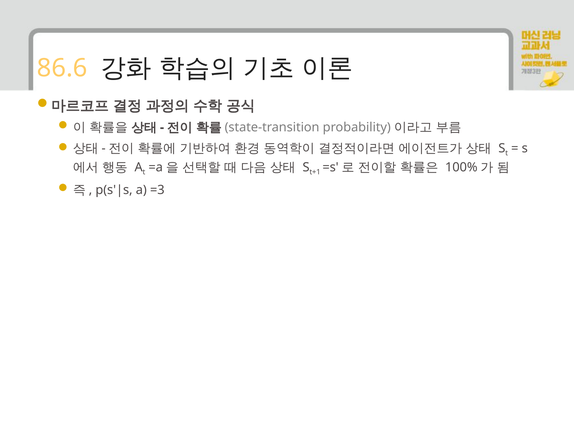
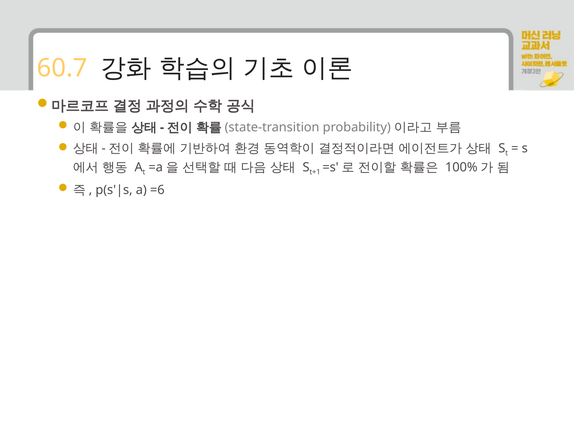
86.6: 86.6 -> 60.7
=3: =3 -> =6
